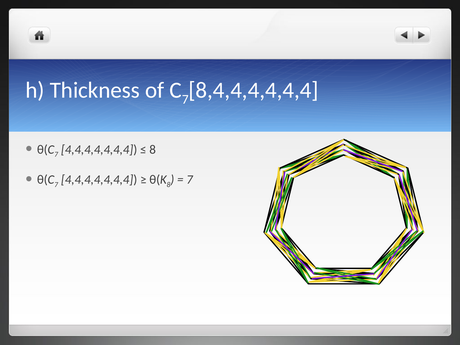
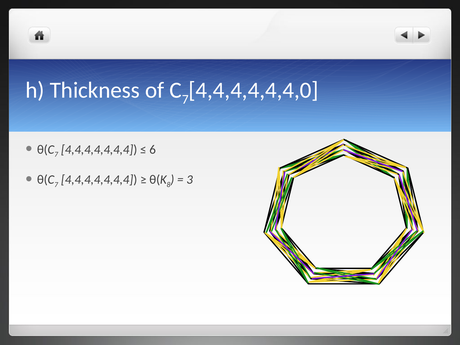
8,4,4,4,4,4,4: 8,4,4,4,4,4,4 -> 4,4,4,4,4,4,0
8 at (153, 150): 8 -> 6
7 at (190, 180): 7 -> 3
